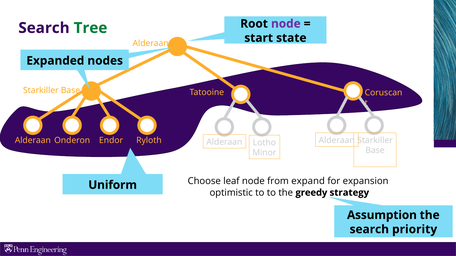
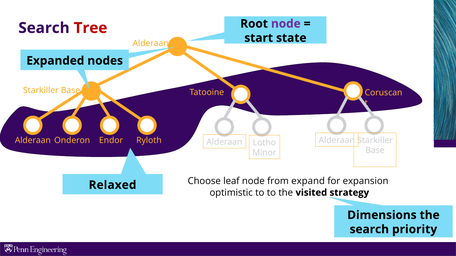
Tree colour: green -> red
Uniform: Uniform -> Relaxed
greedy: greedy -> visited
Assumption: Assumption -> Dimensions
